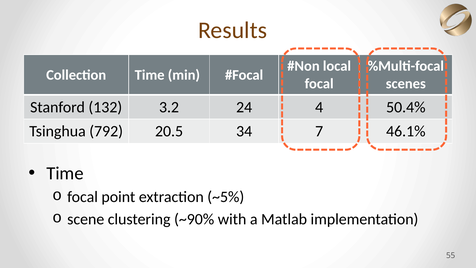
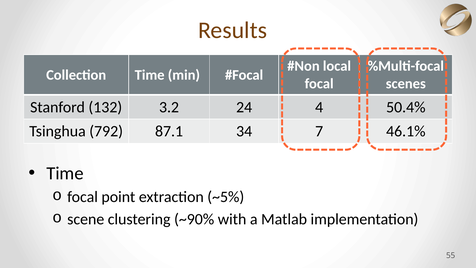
20.5: 20.5 -> 87.1
